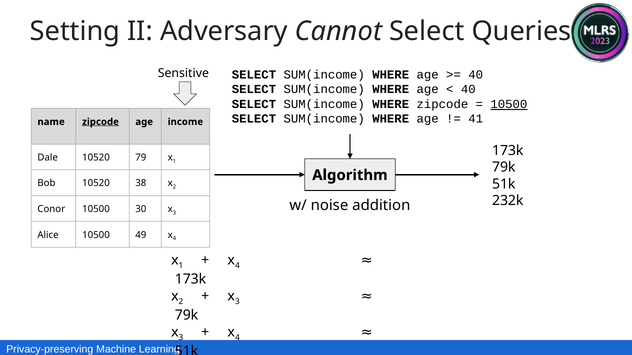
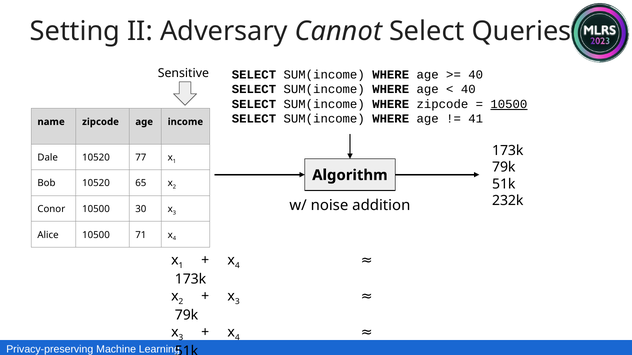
zipcode at (101, 122) underline: present -> none
79: 79 -> 77
38: 38 -> 65
49: 49 -> 71
